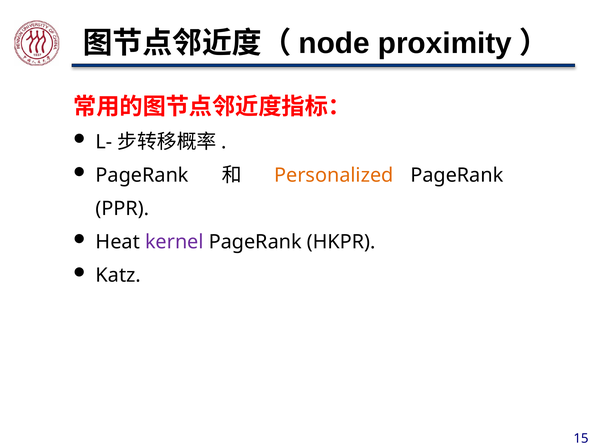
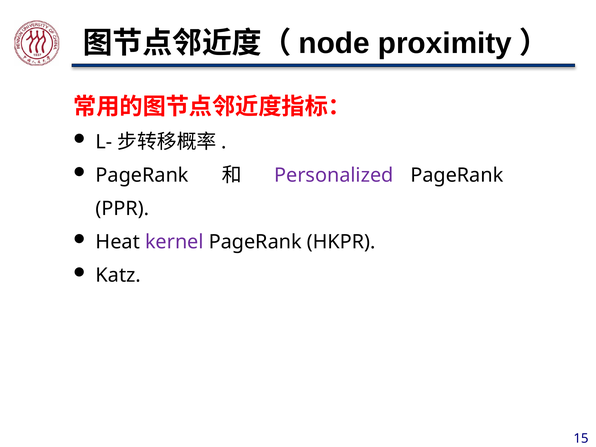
Personalized colour: orange -> purple
